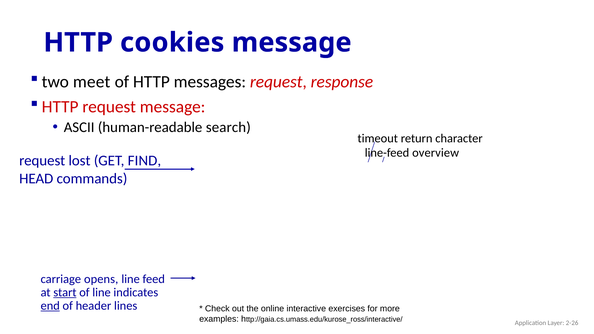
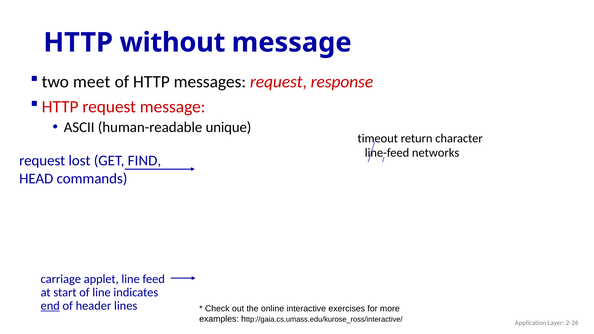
cookies: cookies -> without
search: search -> unique
overview: overview -> networks
opens: opens -> applet
start underline: present -> none
